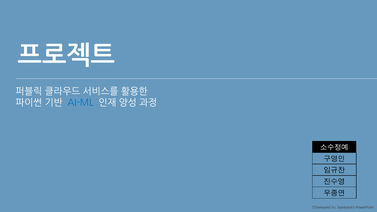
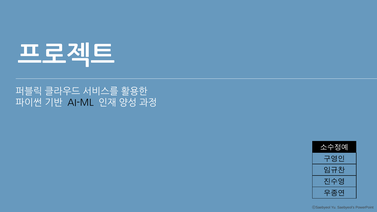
AI-ML colour: blue -> black
